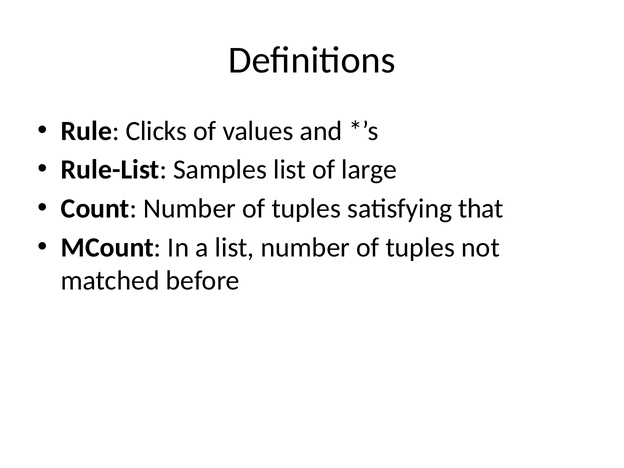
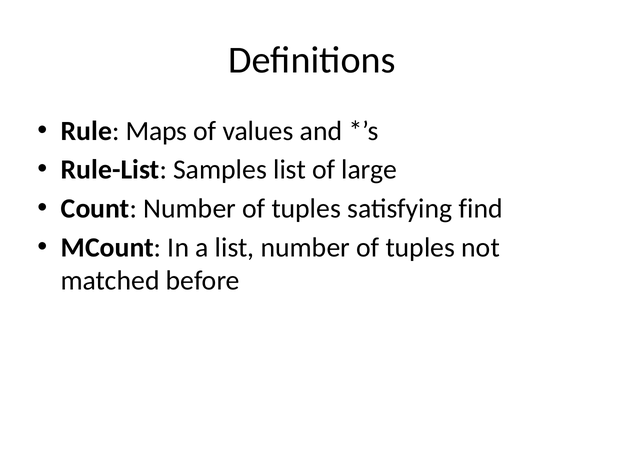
Clicks: Clicks -> Maps
that: that -> find
